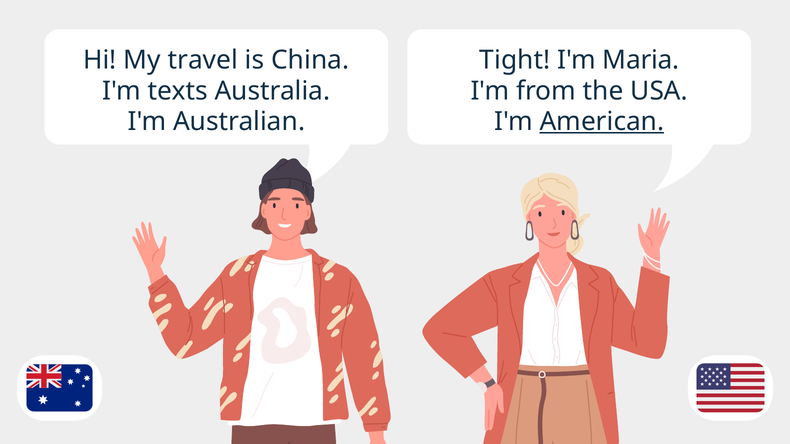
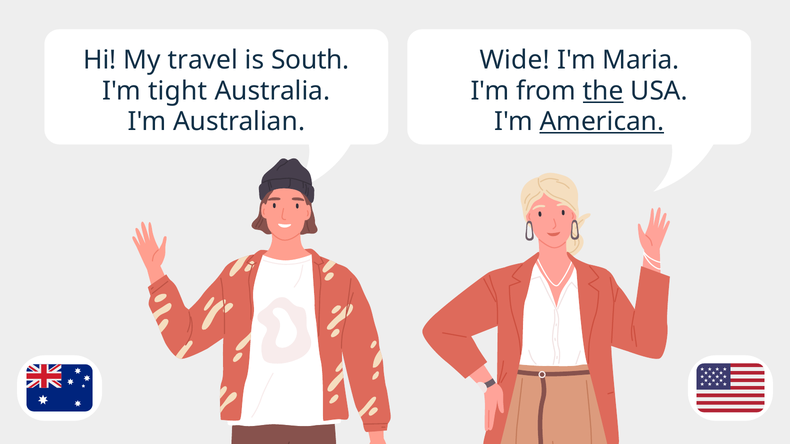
China: China -> South
Tight: Tight -> Wide
texts: texts -> tight
the underline: none -> present
